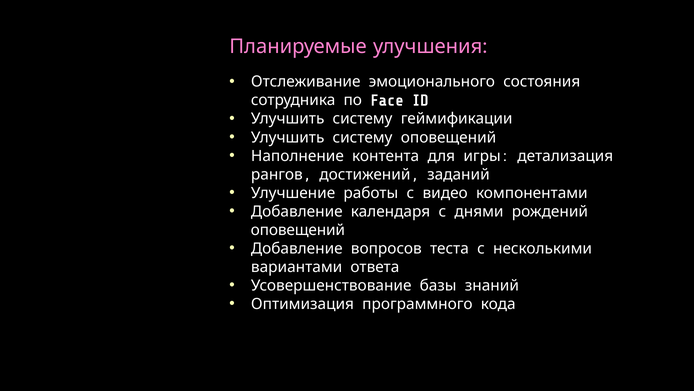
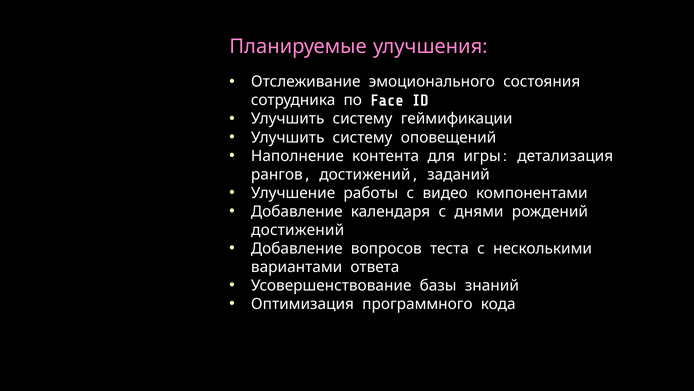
оповещений at (298, 230): оповещений -> достижений
